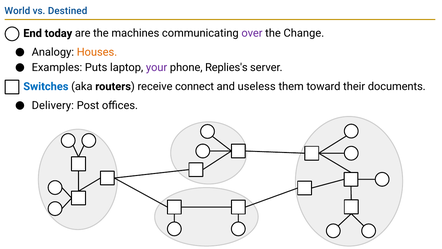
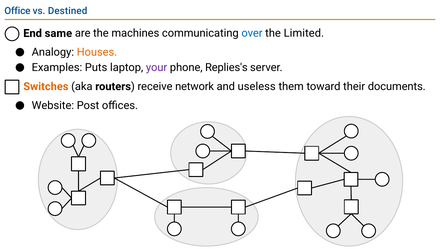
World: World -> Office
today: today -> same
over colour: purple -> blue
Change: Change -> Limited
Switches colour: blue -> orange
connect: connect -> network
Delivery: Delivery -> Website
